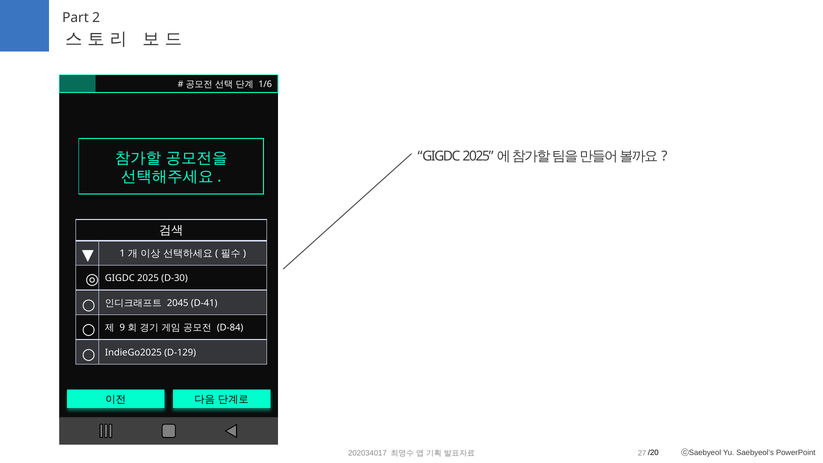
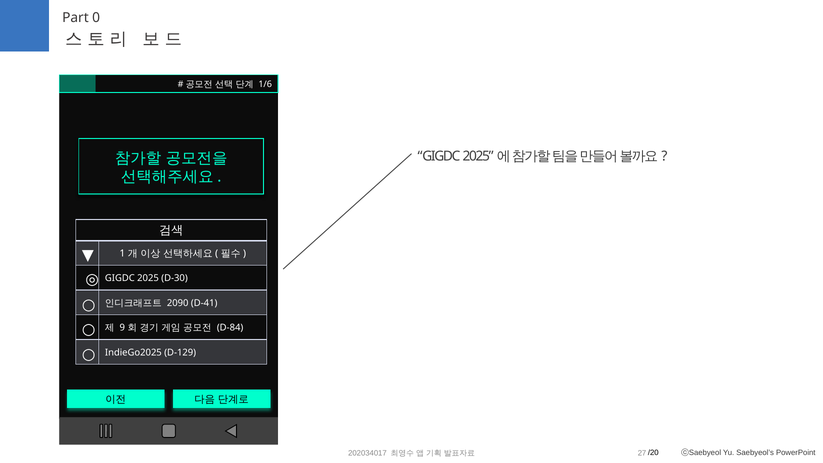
2: 2 -> 0
2045: 2045 -> 2090
